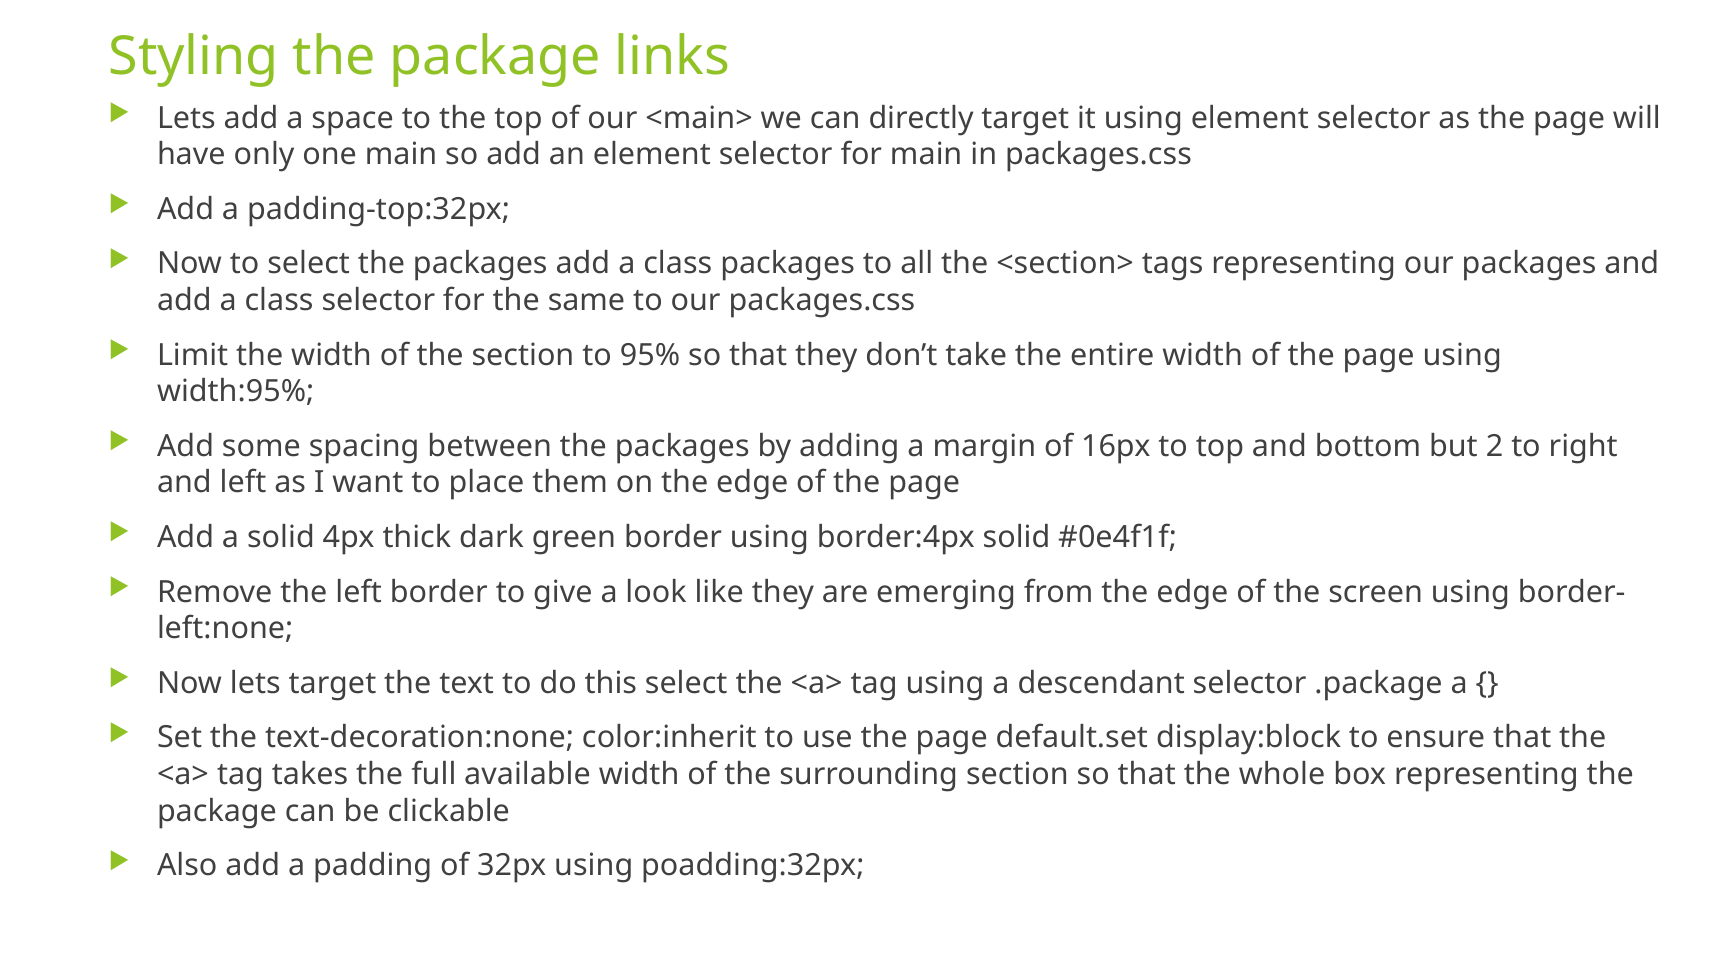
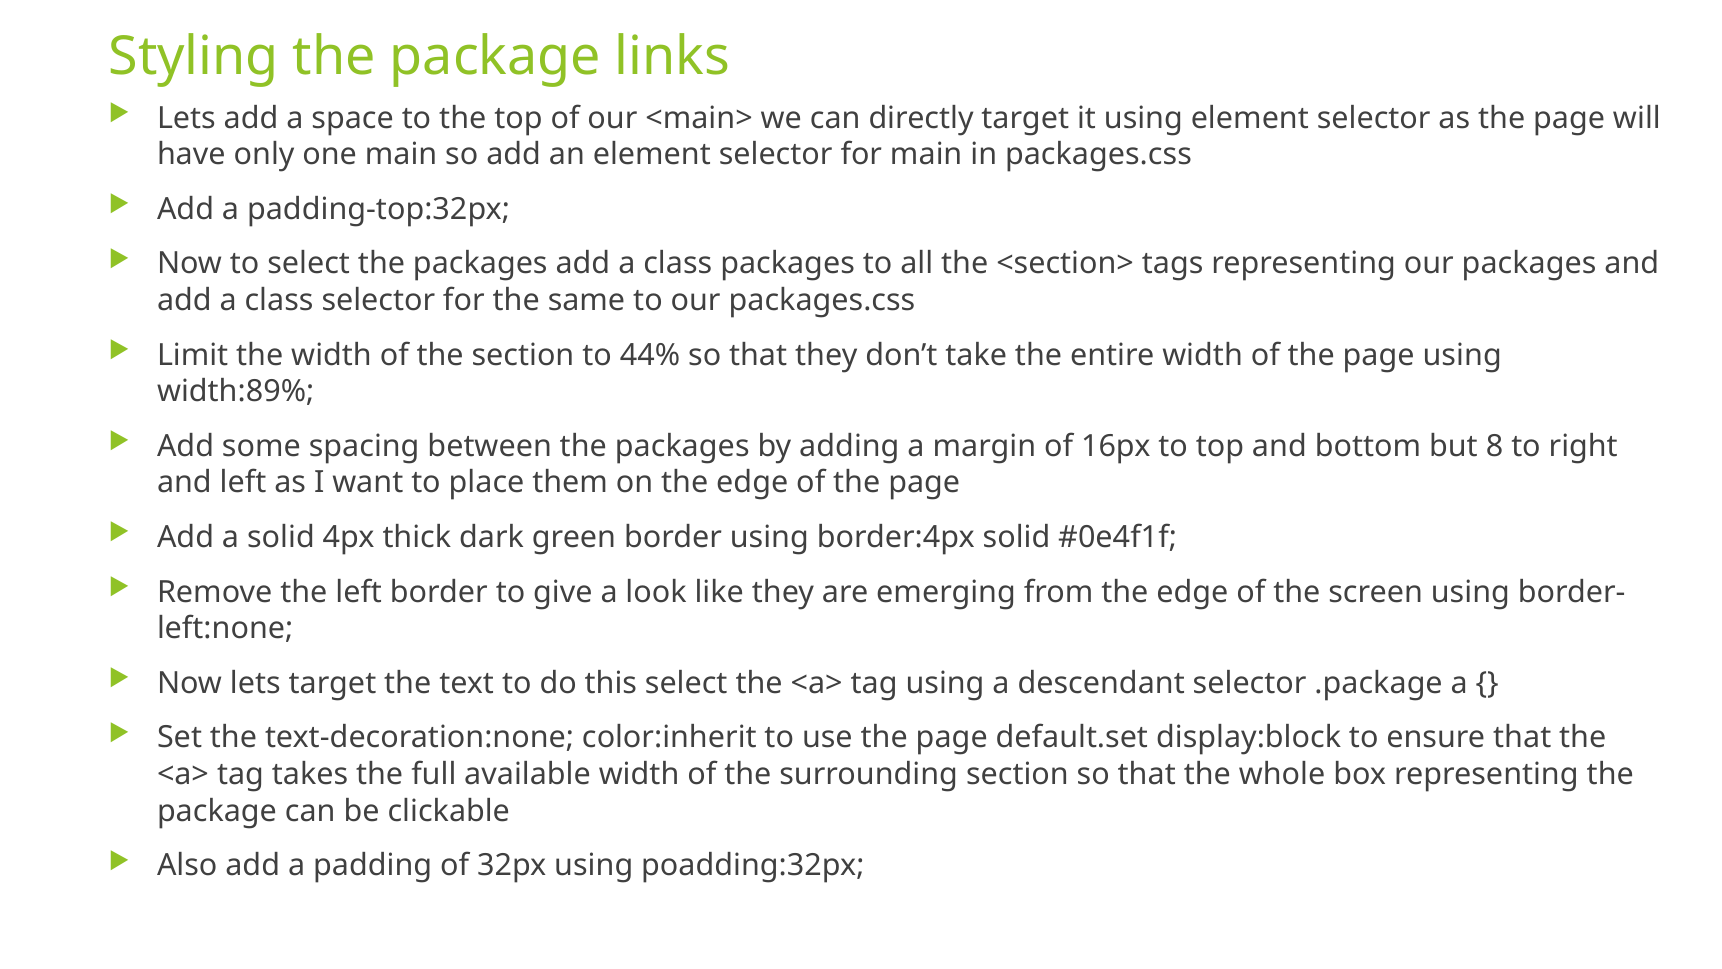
95%: 95% -> 44%
width:95%: width:95% -> width:89%
2: 2 -> 8
